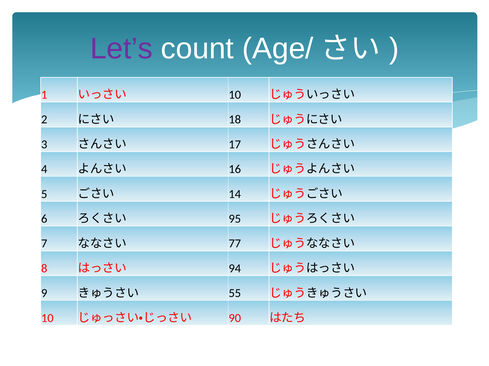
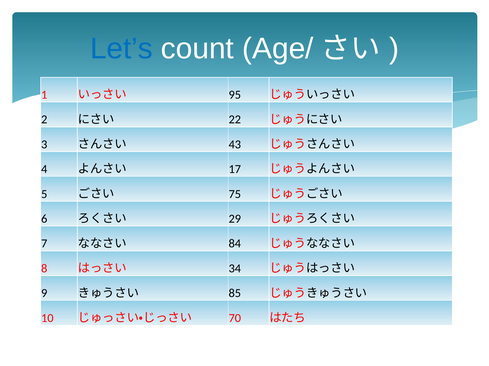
Let’s colour: purple -> blue
10 at (235, 95): 10 -> 95
18: 18 -> 22
17: 17 -> 43
16: 16 -> 17
14: 14 -> 75
95: 95 -> 29
77: 77 -> 84
94: 94 -> 34
55: 55 -> 85
90: 90 -> 70
